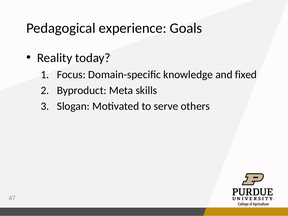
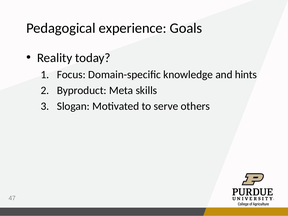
fixed: fixed -> hints
